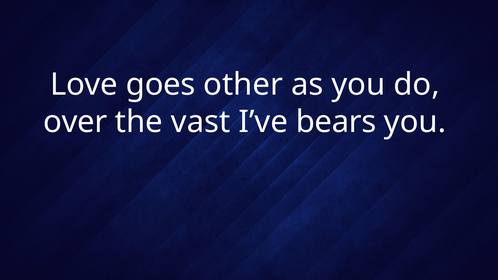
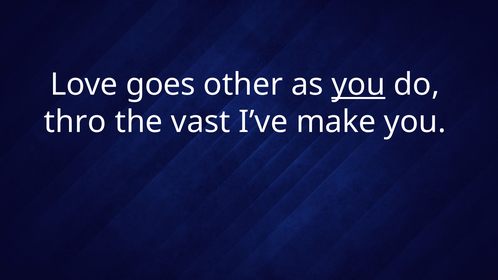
you at (358, 85) underline: none -> present
over: over -> thro
bears: bears -> make
